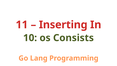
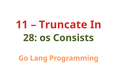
Inserting: Inserting -> Truncate
10: 10 -> 28
